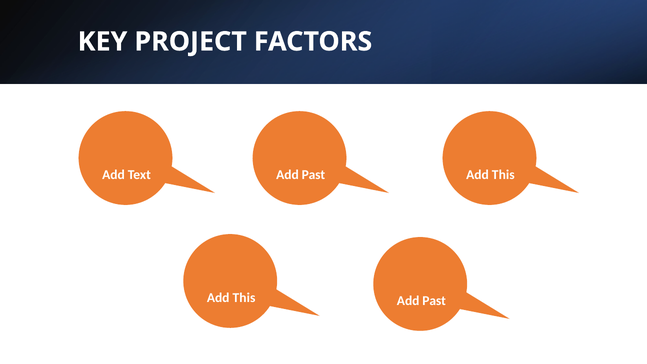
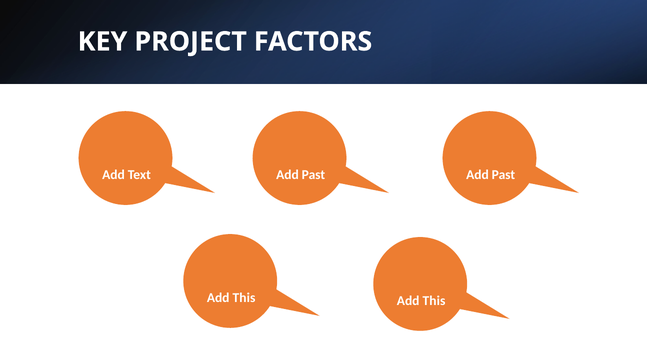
This at (503, 175): This -> Past
Past at (434, 301): Past -> This
